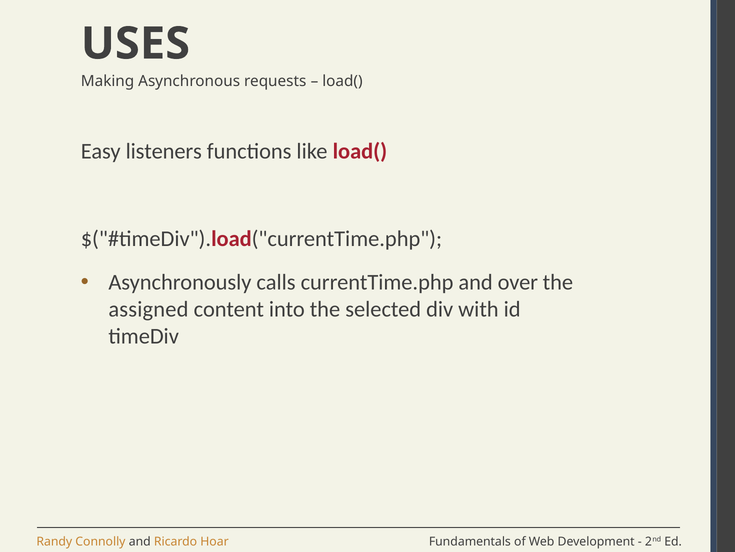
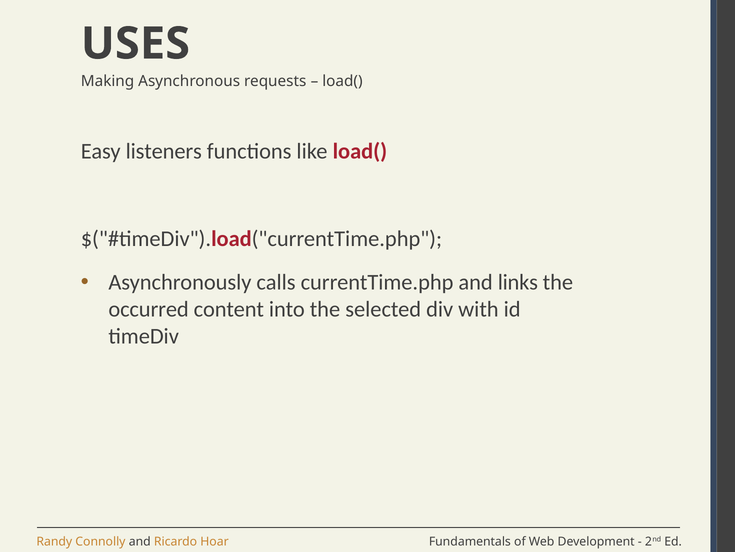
over: over -> links
assigned: assigned -> occurred
